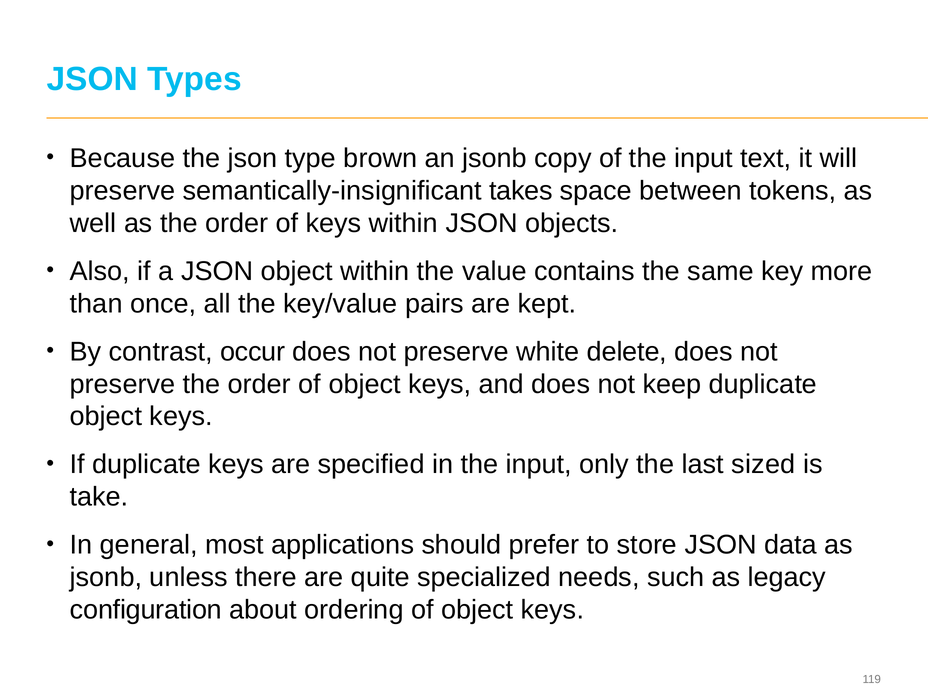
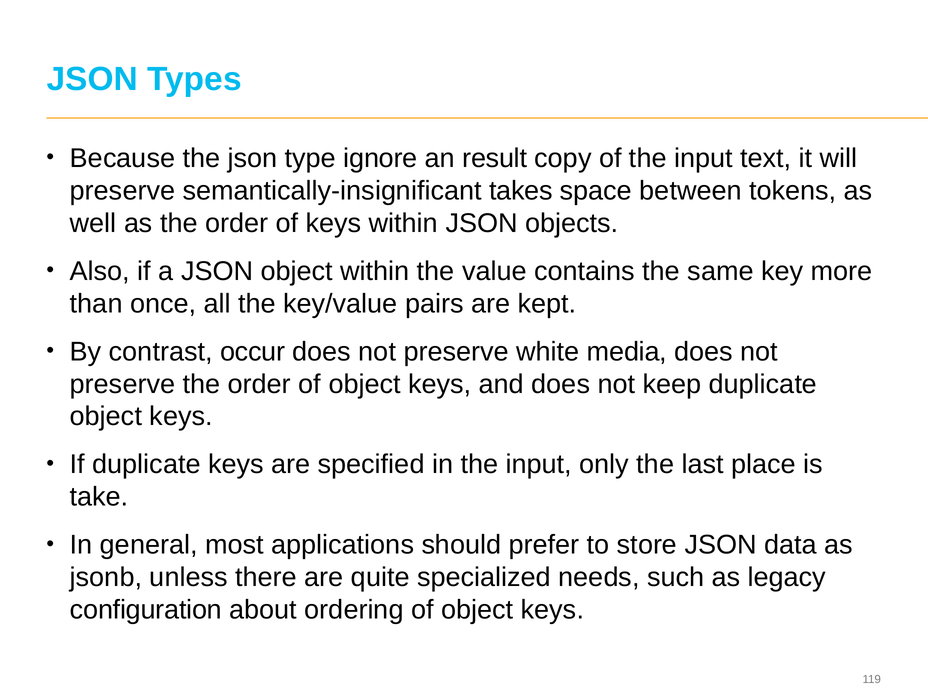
brown: brown -> ignore
an jsonb: jsonb -> result
delete: delete -> media
sized: sized -> place
